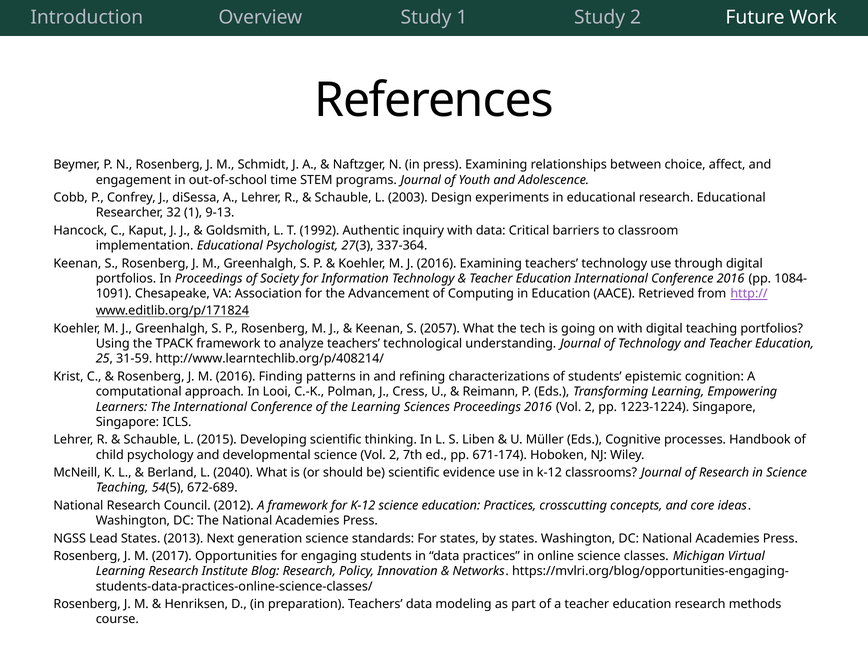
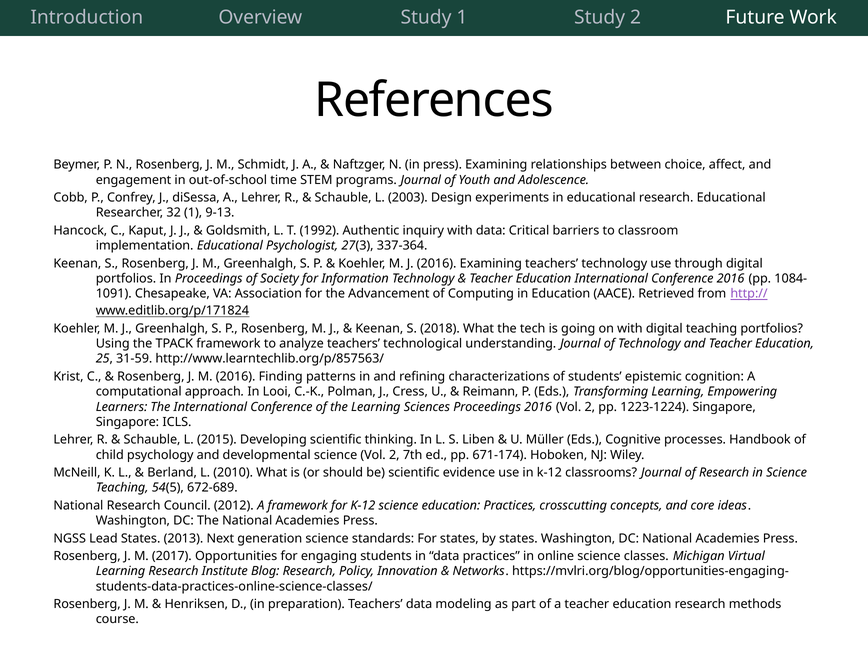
2057: 2057 -> 2018
http://www.learntechlib.org/p/408214/: http://www.learntechlib.org/p/408214/ -> http://www.learntechlib.org/p/857563/
2040: 2040 -> 2010
